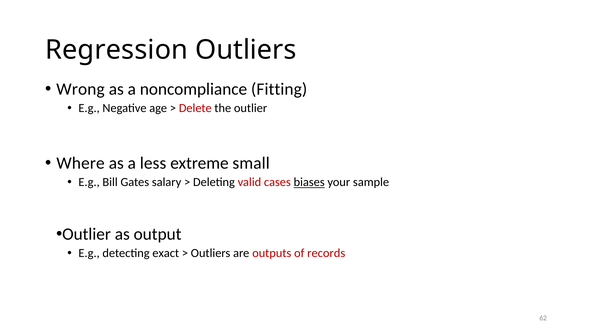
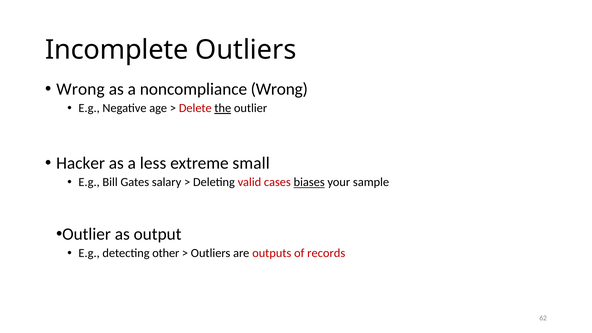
Regression: Regression -> Incomplete
noncompliance Fitting: Fitting -> Wrong
the underline: none -> present
Where: Where -> Hacker
exact: exact -> other
